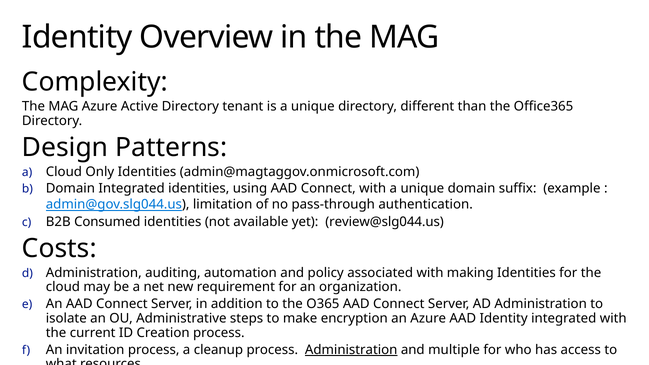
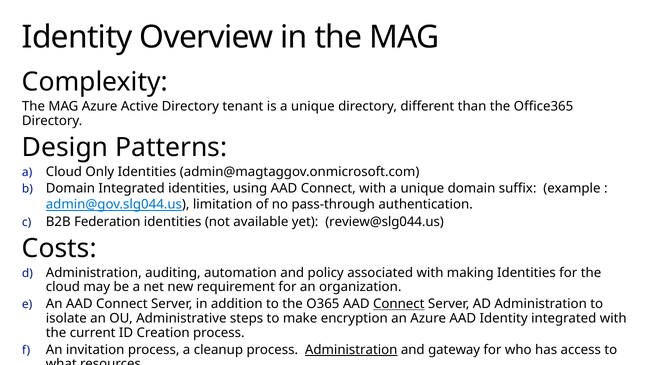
Consumed: Consumed -> Federation
Connect at (399, 304) underline: none -> present
multiple: multiple -> gateway
